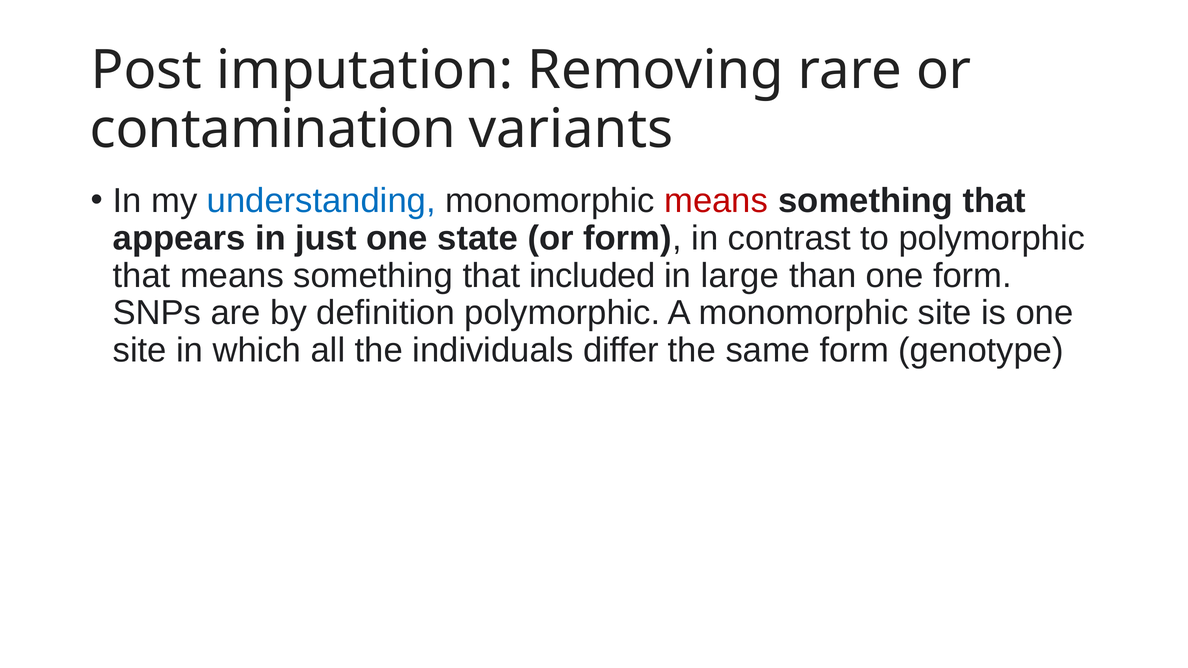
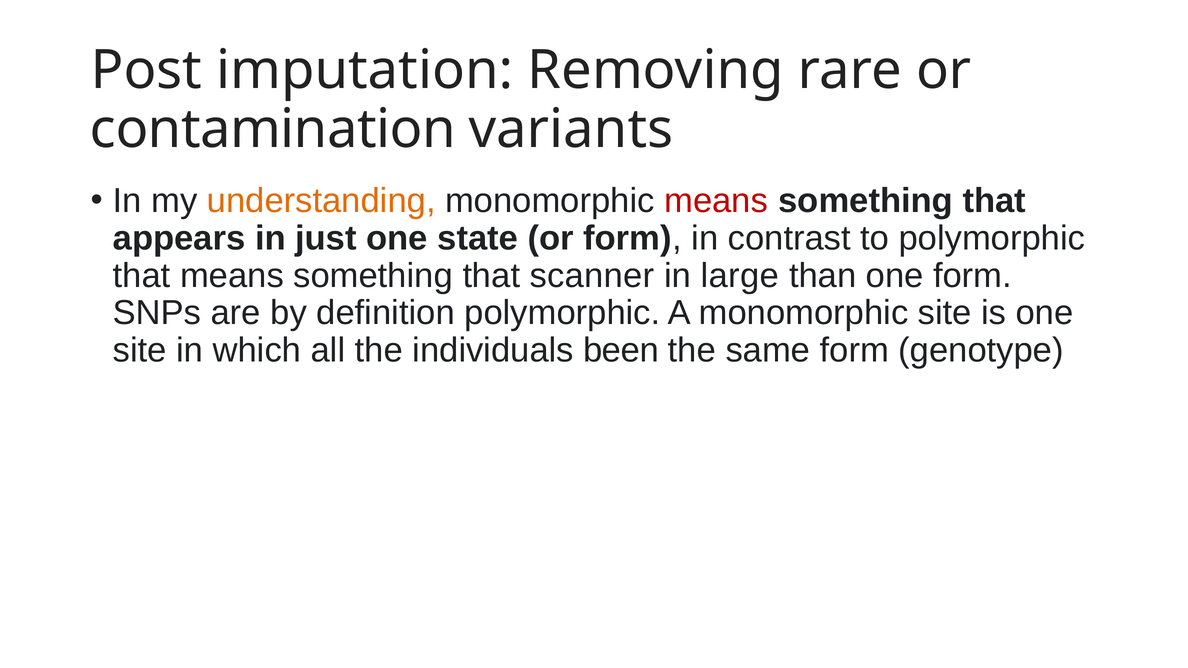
understanding colour: blue -> orange
included: included -> scanner
differ: differ -> been
